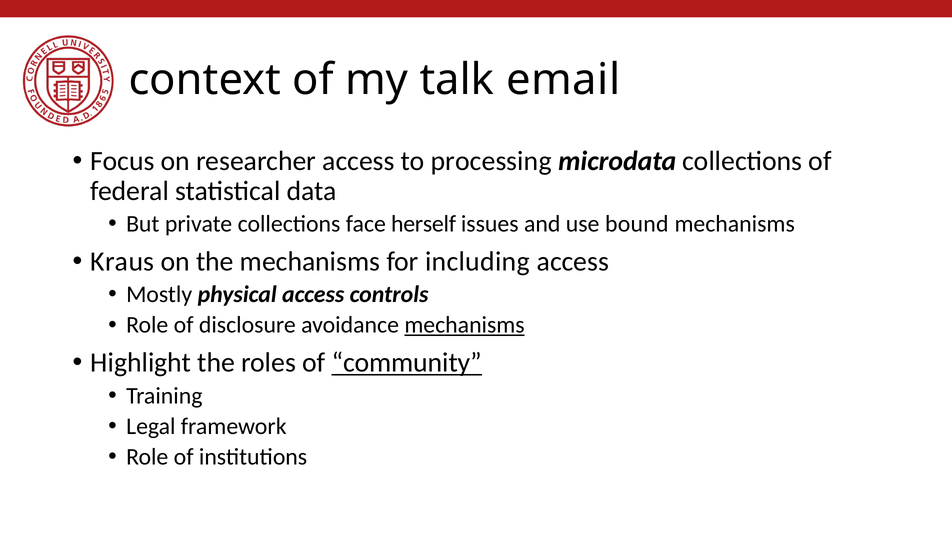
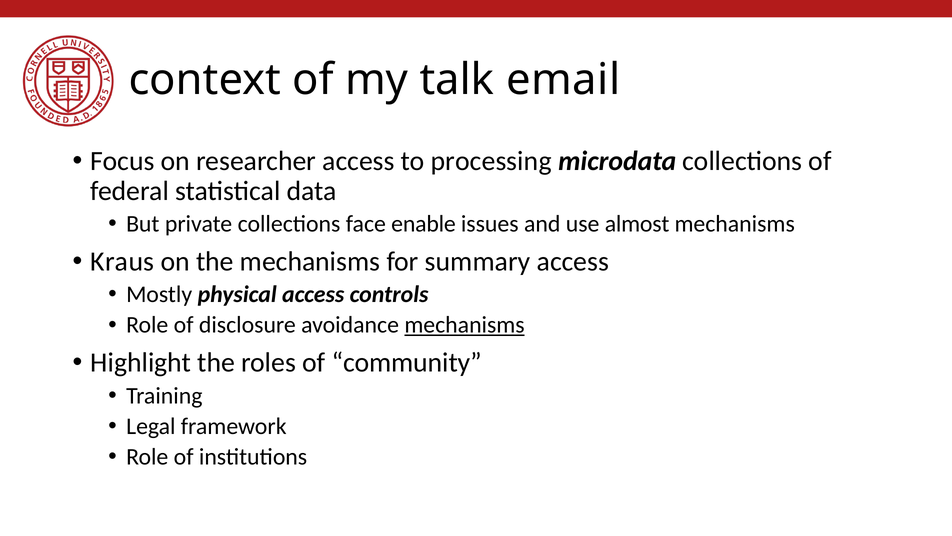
herself: herself -> enable
bound: bound -> almost
including: including -> summary
community underline: present -> none
